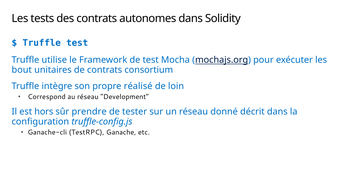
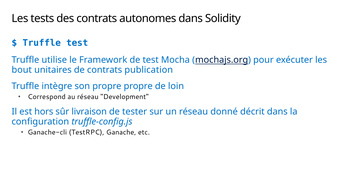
consortium: consortium -> publication
propre réalisé: réalisé -> propre
prendre: prendre -> livraison
